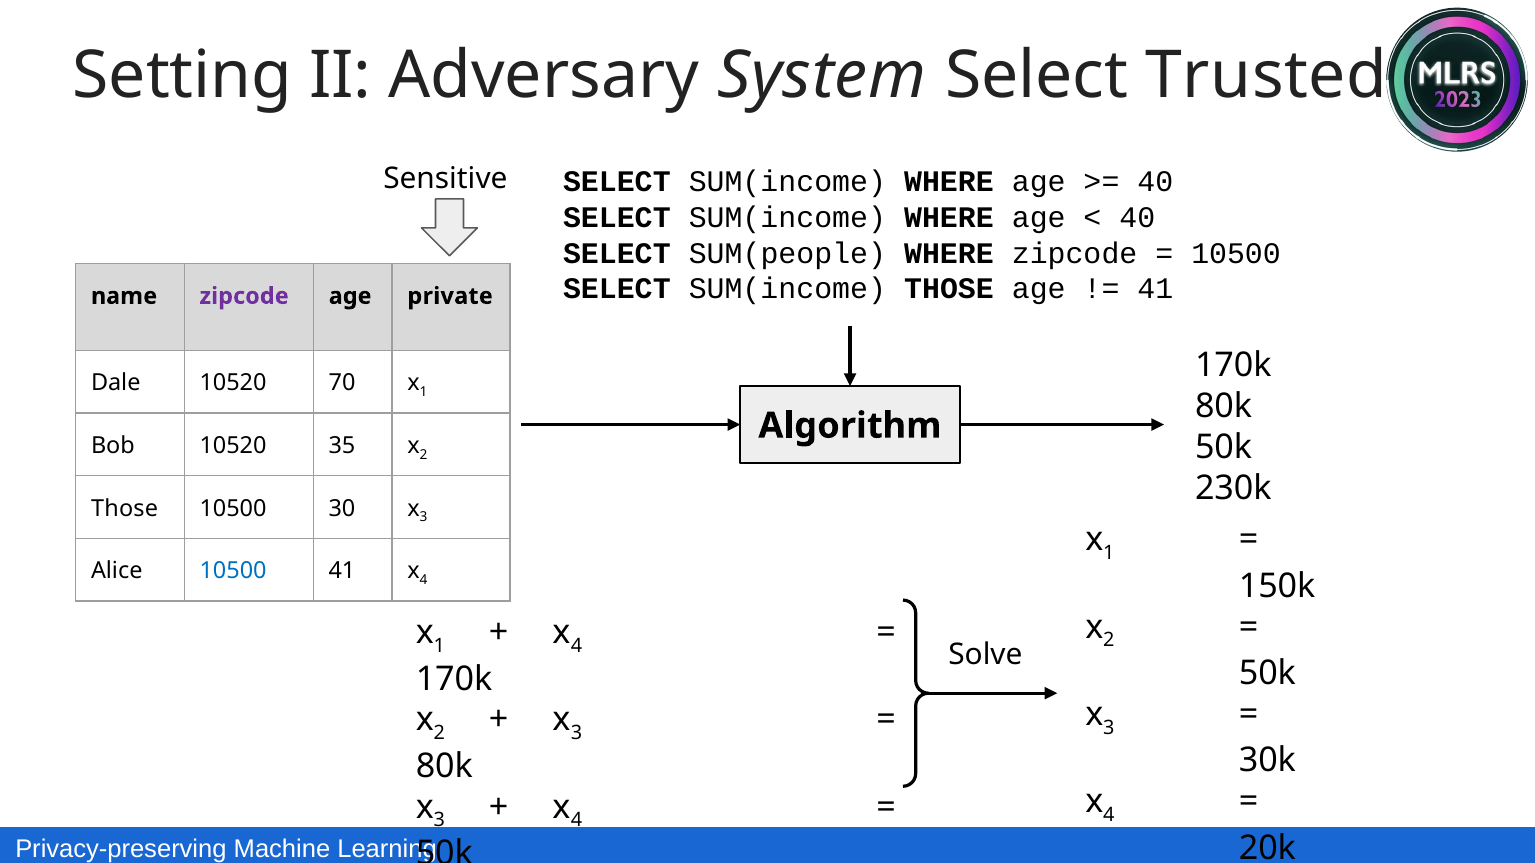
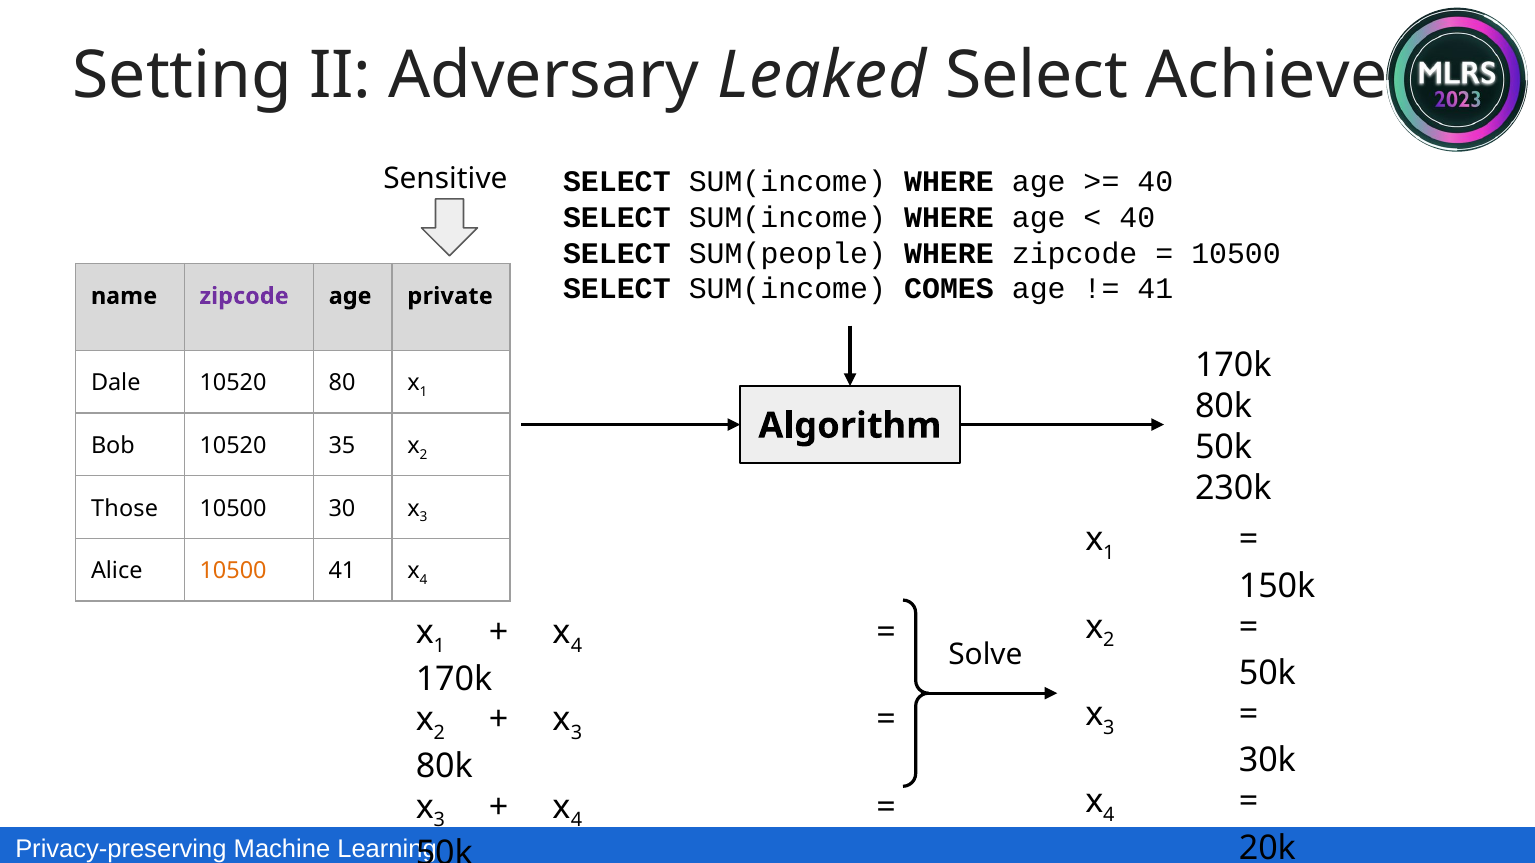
System: System -> Leaked
Trusted: Trusted -> Achieve
SUM(income THOSE: THOSE -> COMES
70: 70 -> 80
10500 at (233, 571) colour: blue -> orange
